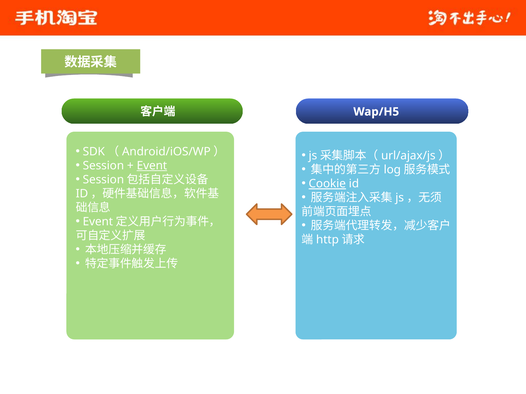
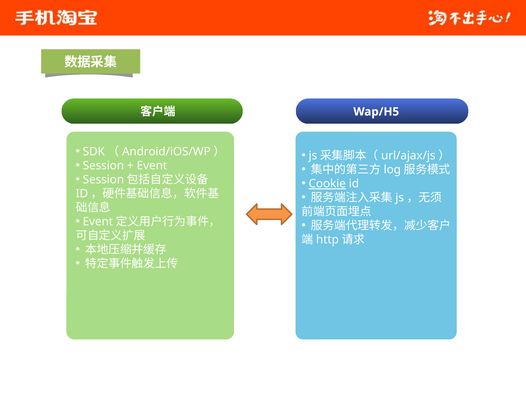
Event underline: present -> none
